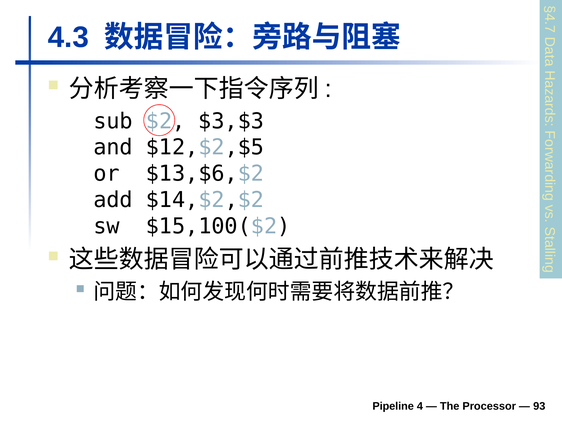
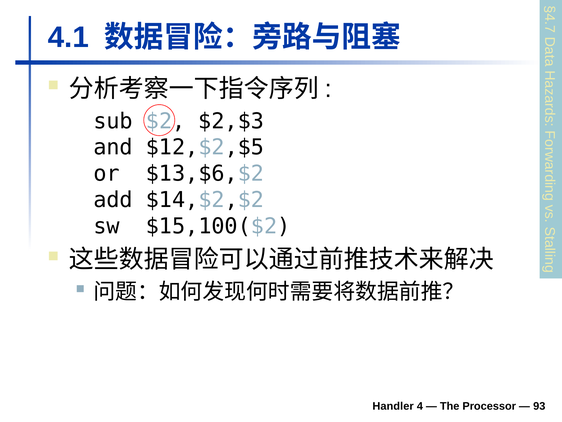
4.3: 4.3 -> 4.1
$3,$3: $3,$3 -> $2,$3
Pipeline: Pipeline -> Handler
